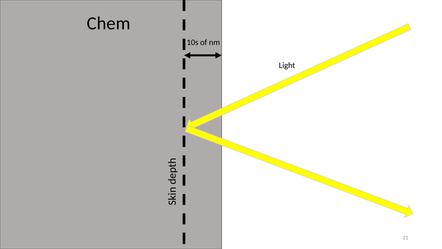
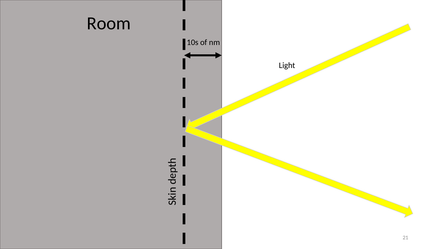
Chem: Chem -> Room
